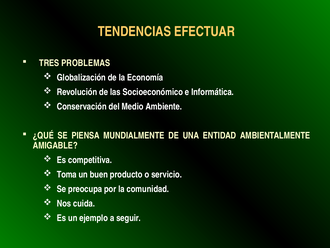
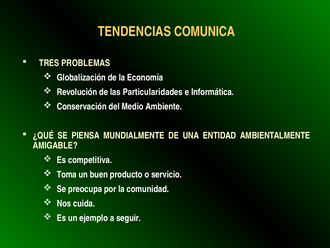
EFECTUAR: EFECTUAR -> COMUNICA
Socioeconómico: Socioeconómico -> Particularidades
